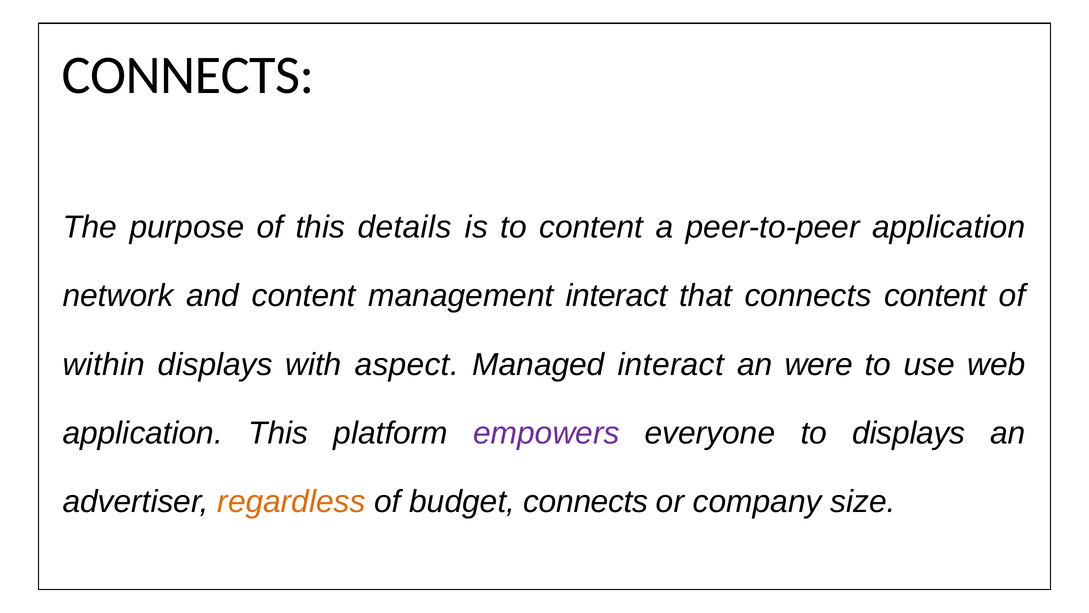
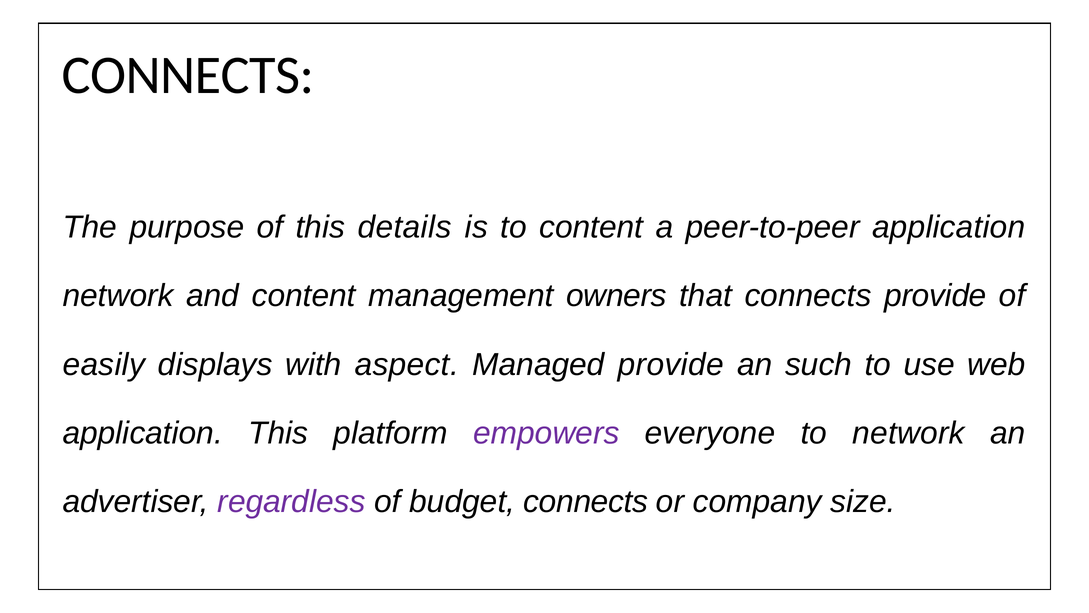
management interact: interact -> owners
connects content: content -> provide
within: within -> easily
Managed interact: interact -> provide
were: were -> such
to displays: displays -> network
regardless colour: orange -> purple
